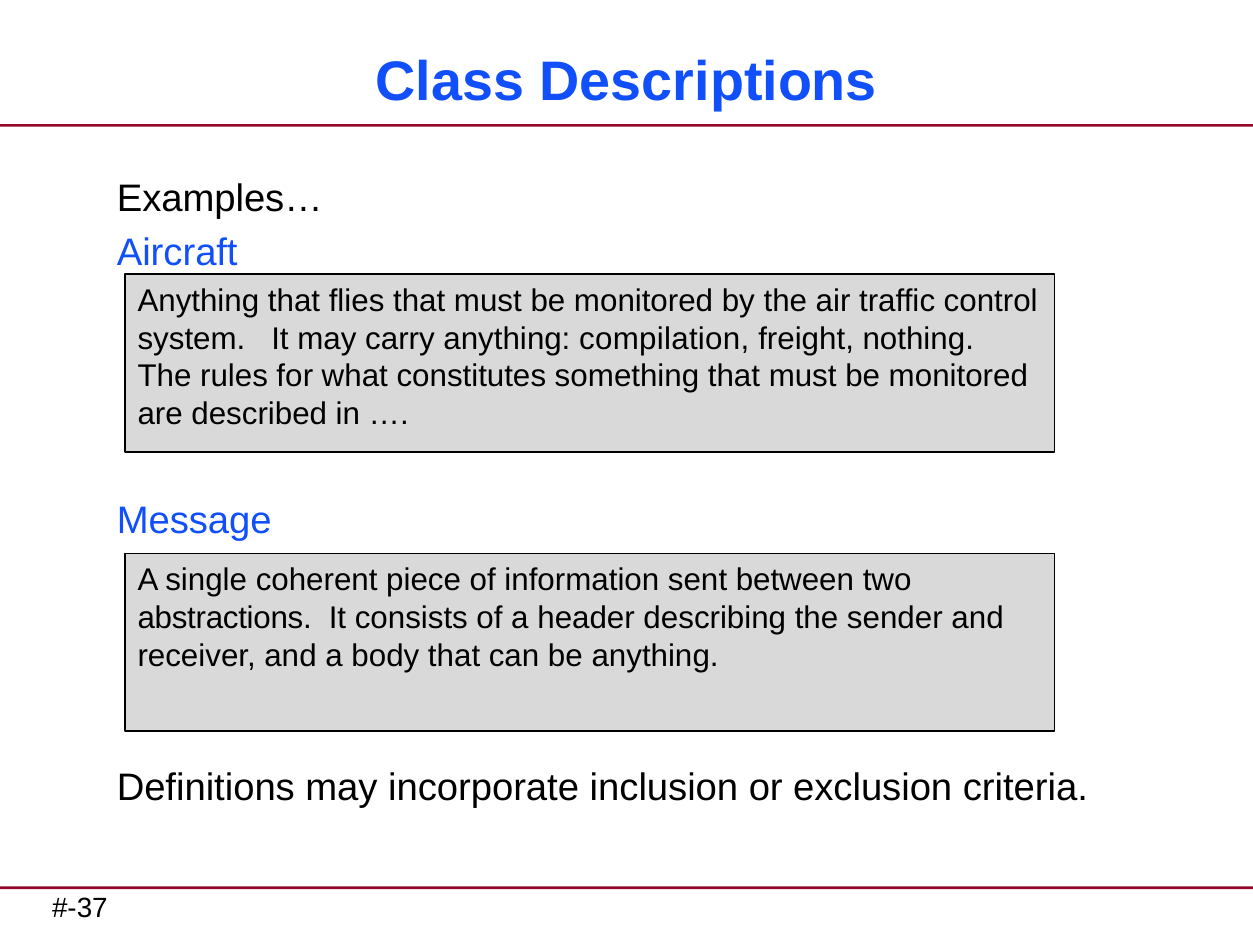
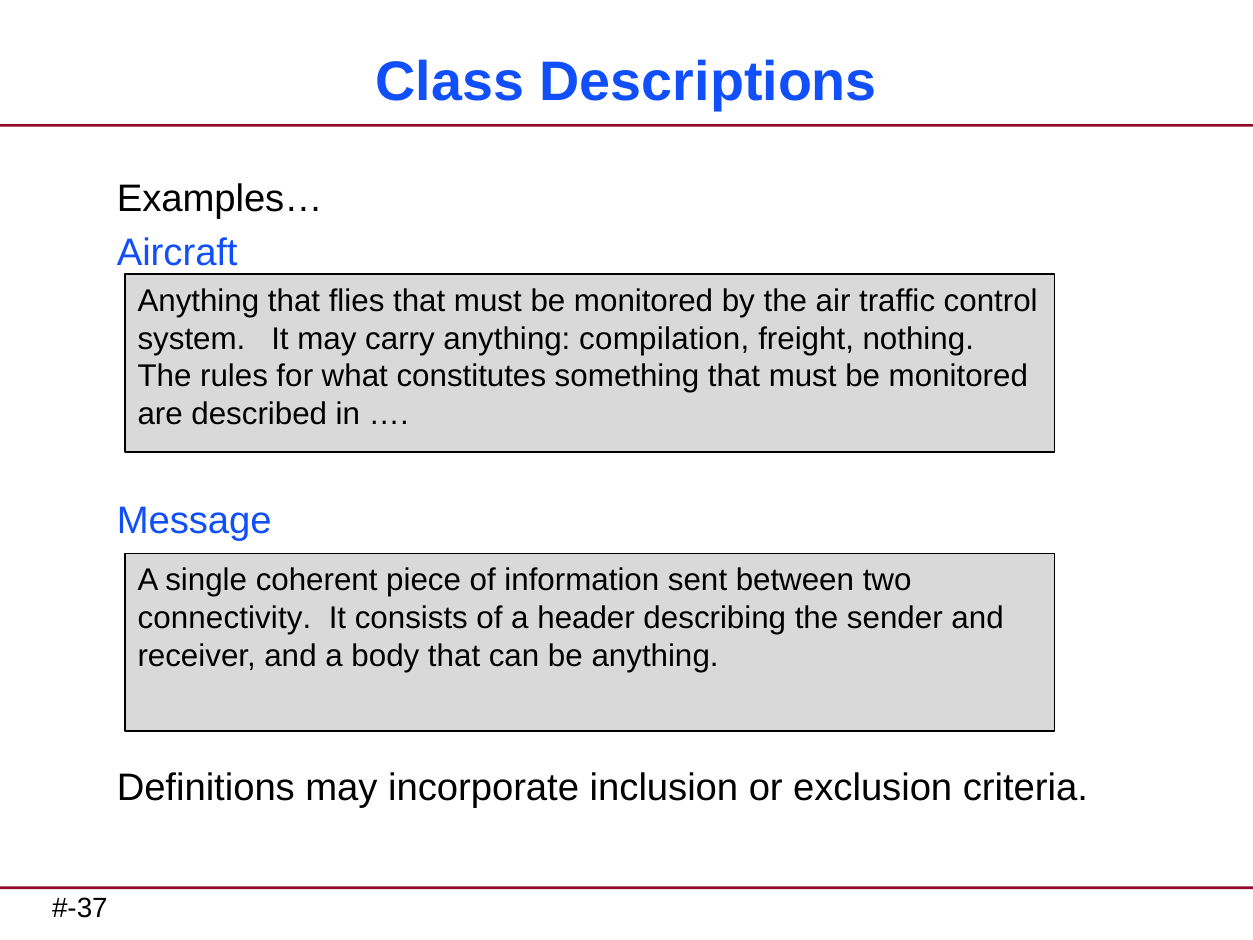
abstractions: abstractions -> connectivity
